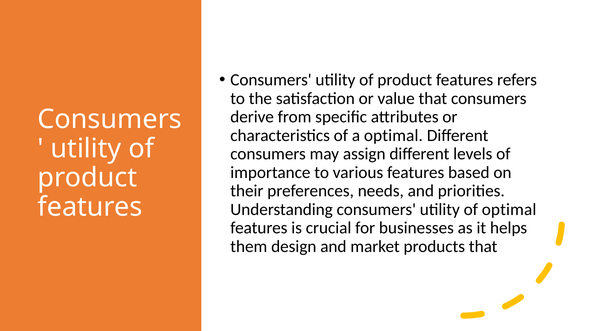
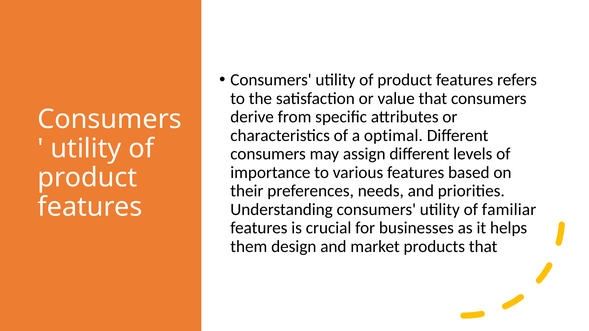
of optimal: optimal -> familiar
